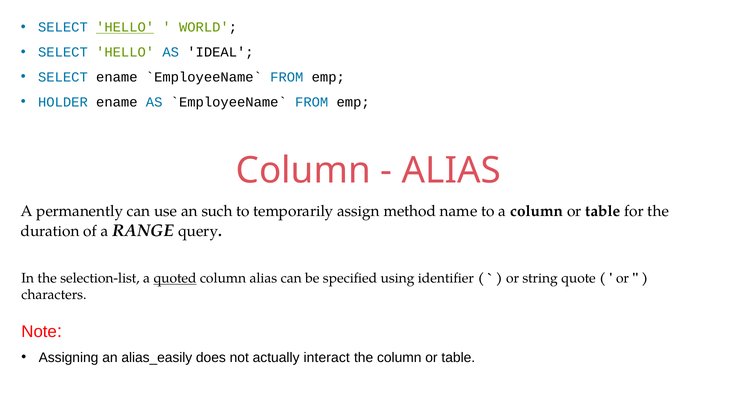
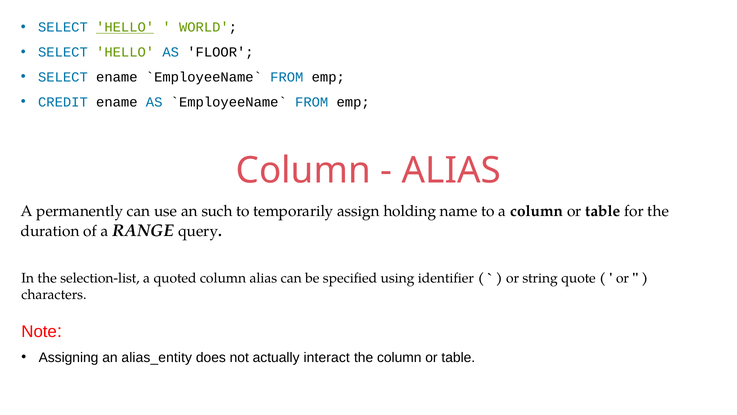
IDEAL: IDEAL -> FLOOR
HOLDER: HOLDER -> CREDIT
method: method -> holding
quoted underline: present -> none
alias_easily: alias_easily -> alias_entity
